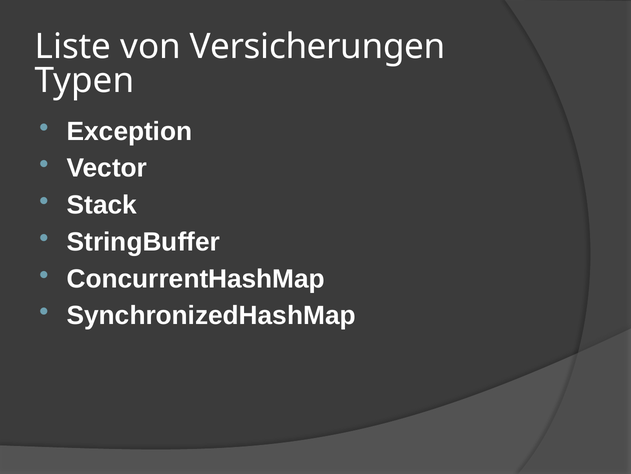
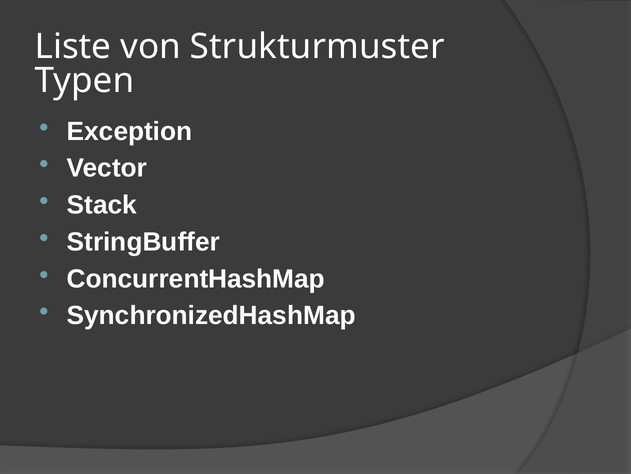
Versicherungen: Versicherungen -> Strukturmuster
